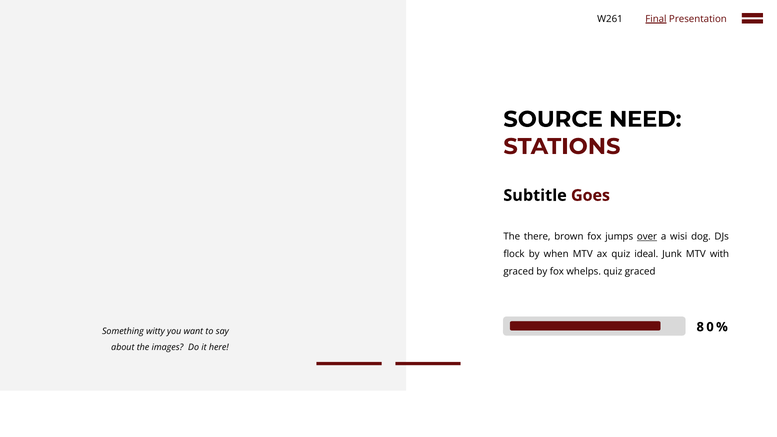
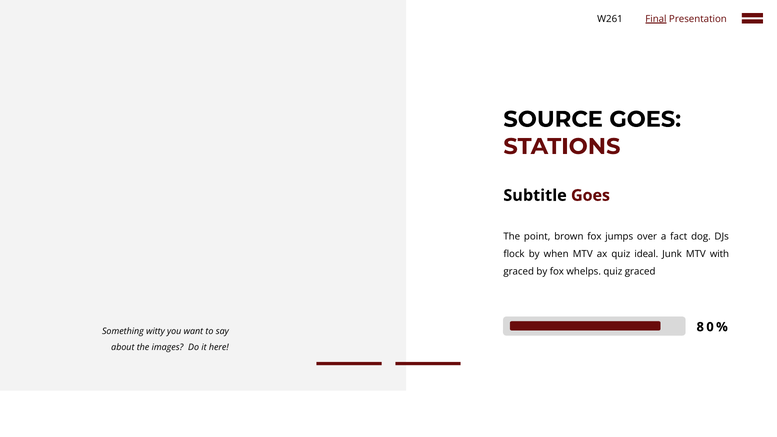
SOURCE NEED: NEED -> GOES
there: there -> point
over underline: present -> none
wisi: wisi -> fact
